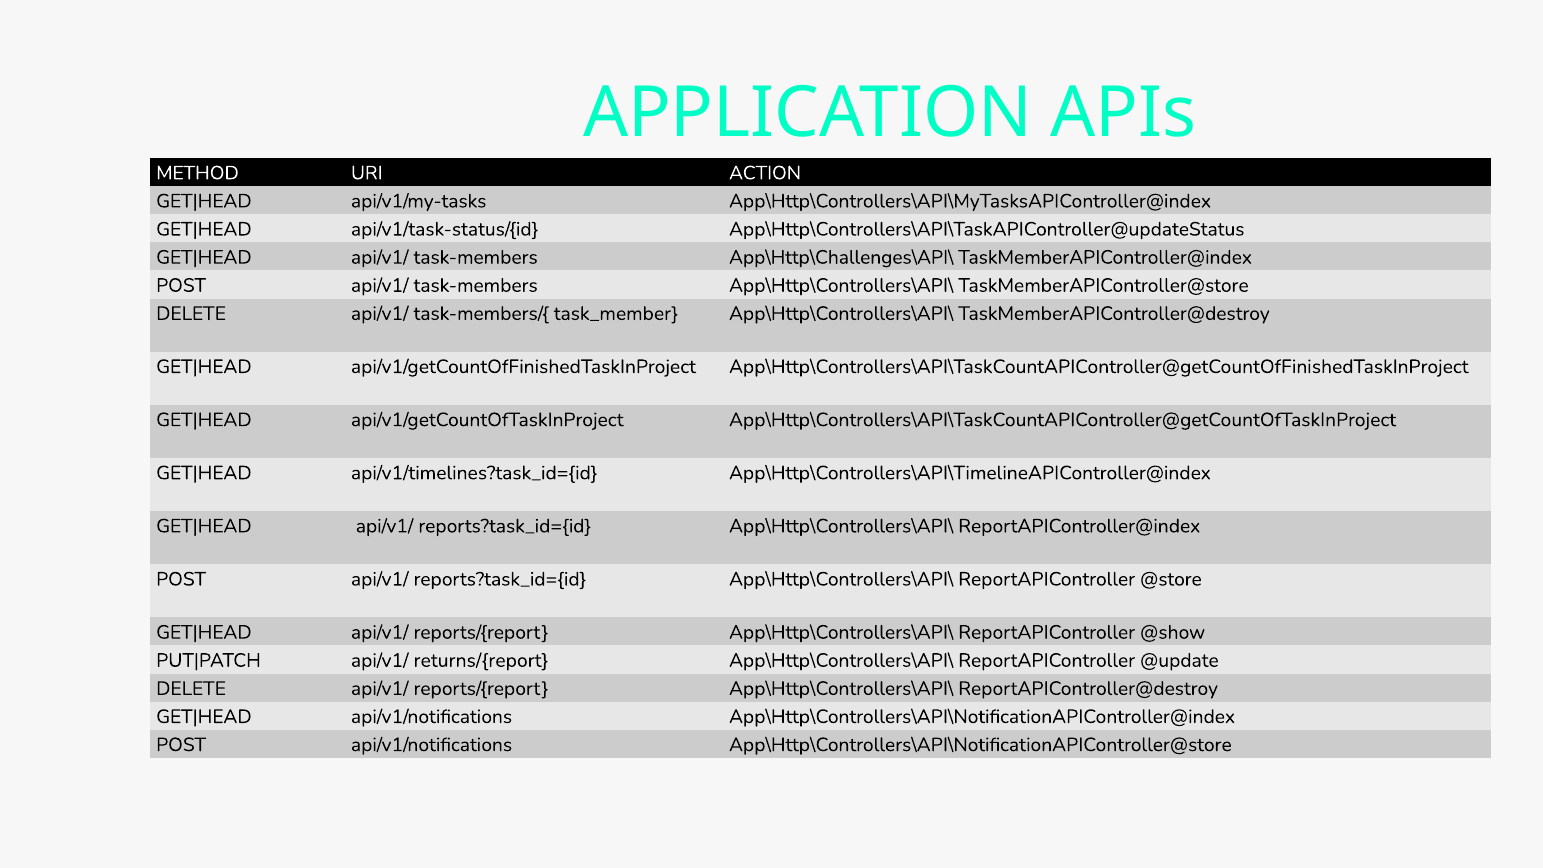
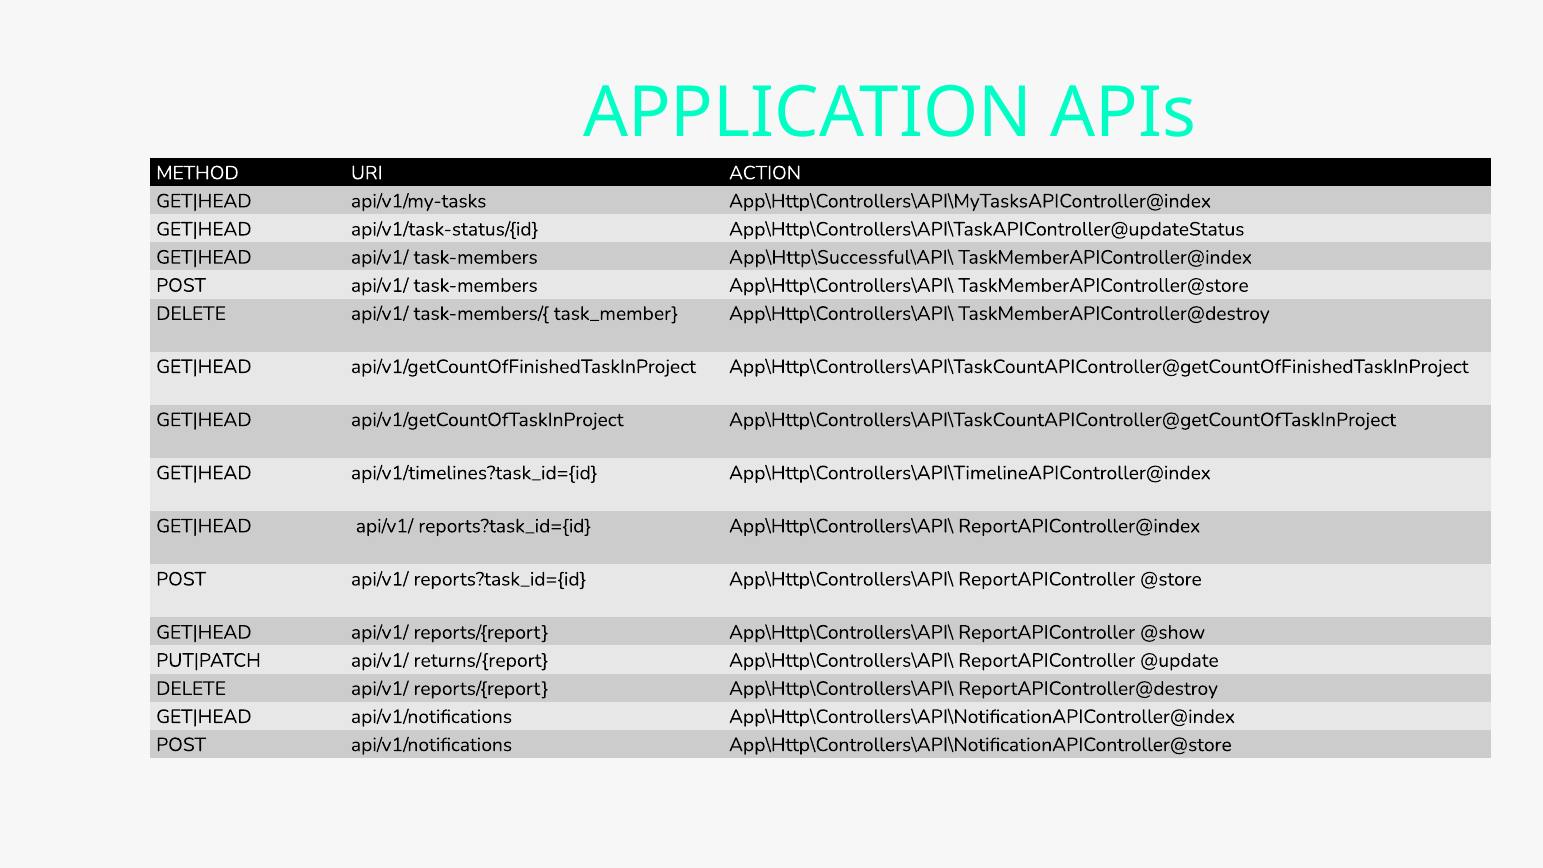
App\Http\Challenges\API\: App\Http\Challenges\API\ -> App\Http\Successful\API\
